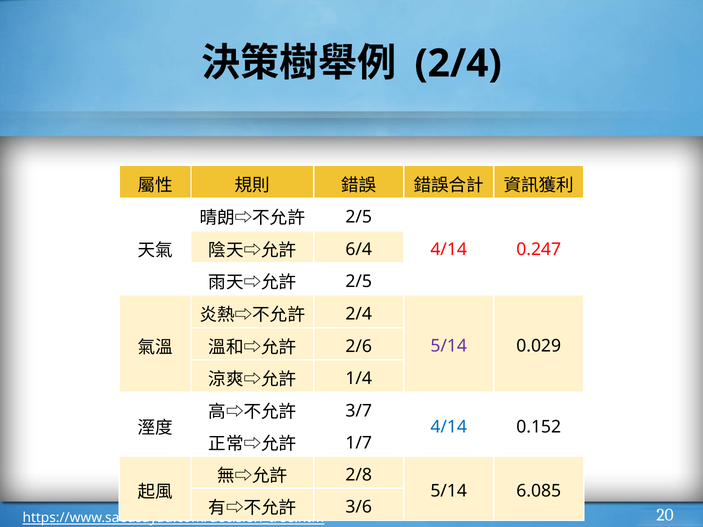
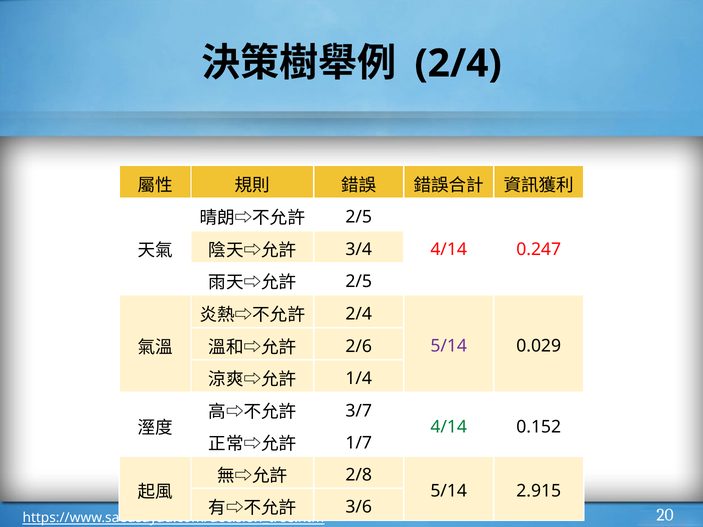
6/4: 6/4 -> 3/4
4/14 at (449, 427) colour: blue -> green
6.085: 6.085 -> 2.915
